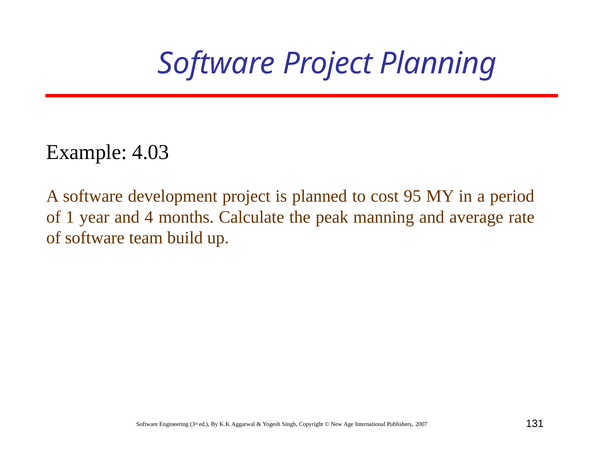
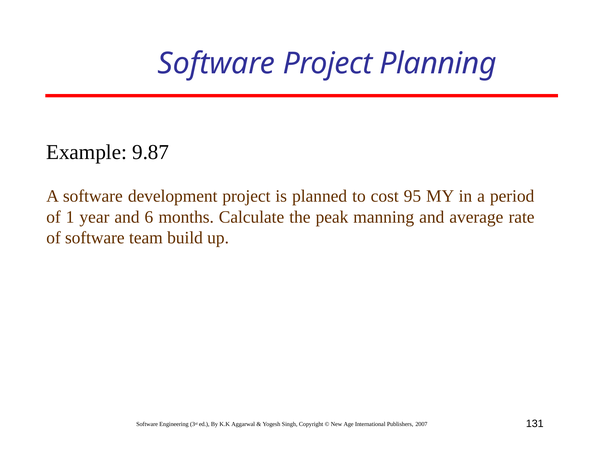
4.03: 4.03 -> 9.87
4: 4 -> 6
